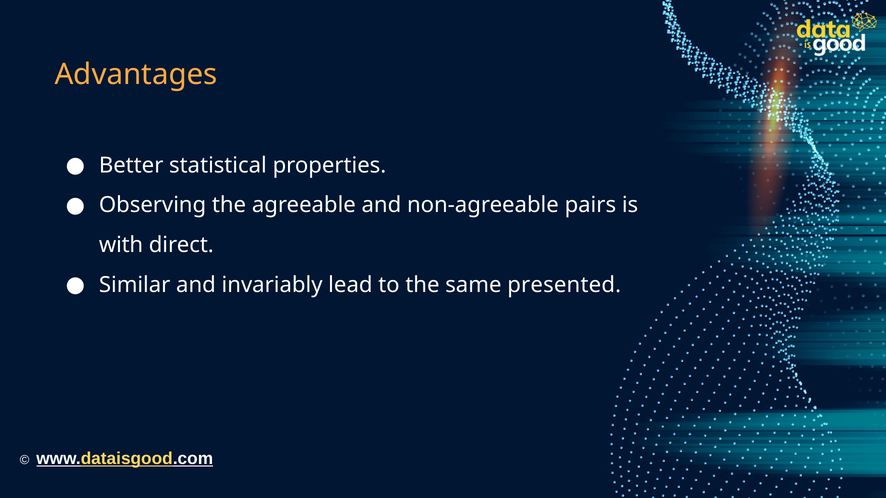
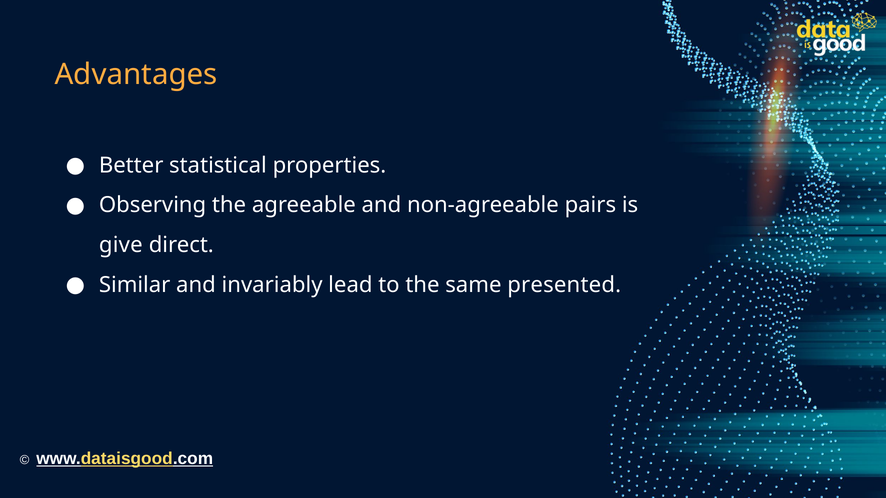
with: with -> give
